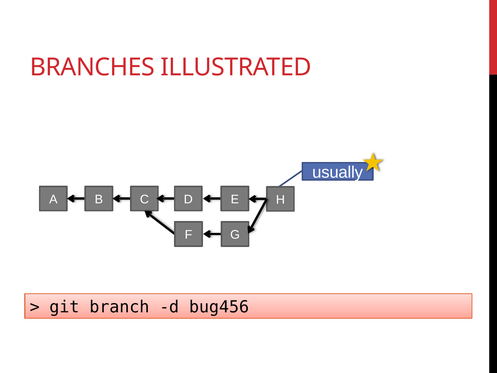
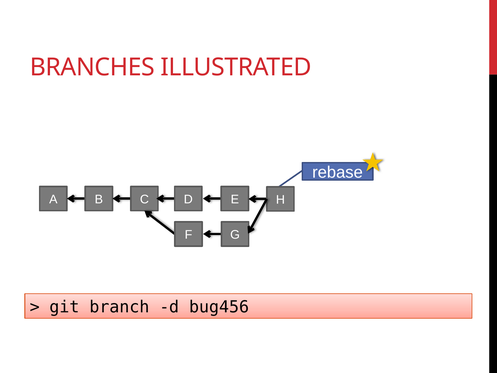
usually: usually -> rebase
